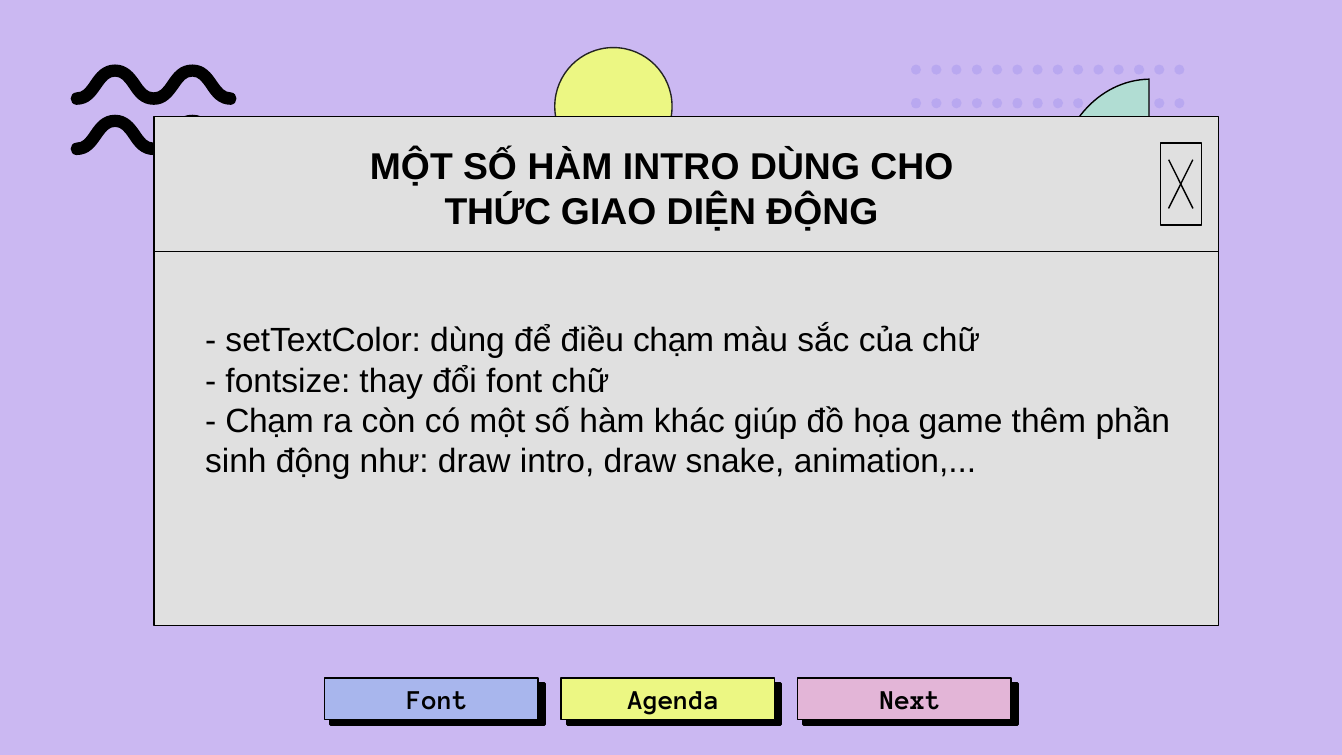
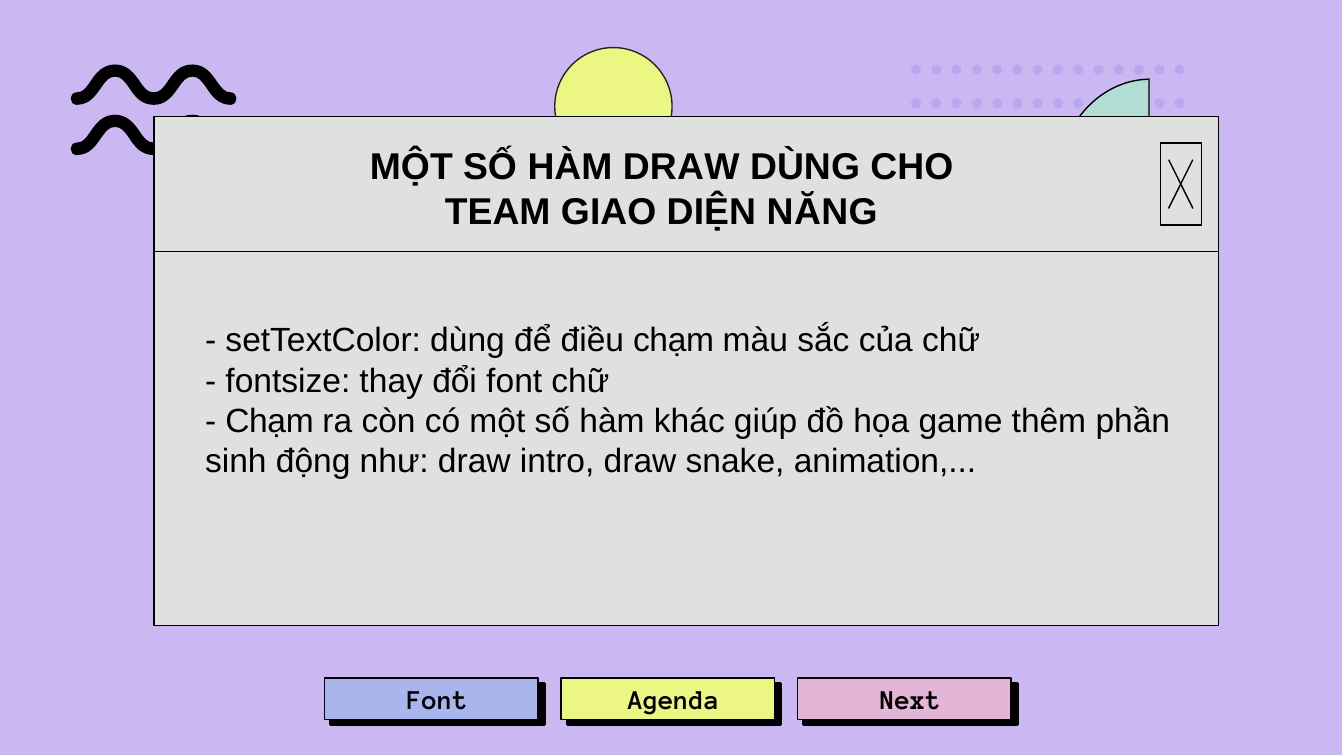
HÀM INTRO: INTRO -> DRAW
THỨC: THỨC -> TEAM
DIỆN ĐỘNG: ĐỘNG -> NĂNG
